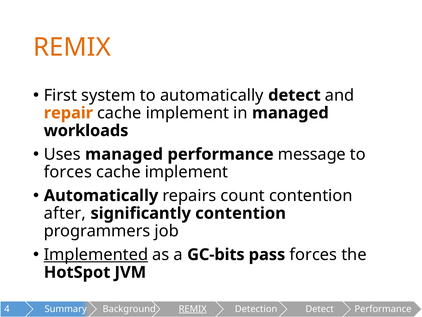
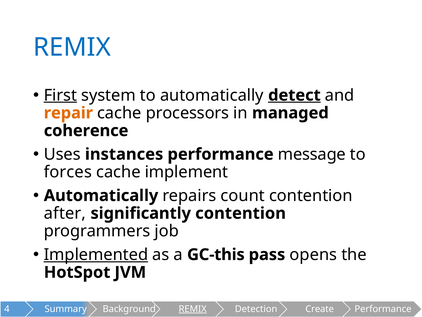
REMIX at (72, 47) colour: orange -> blue
First underline: none -> present
detect at (294, 95) underline: none -> present
implement at (187, 113): implement -> processors
workloads: workloads -> coherence
Uses managed: managed -> instances
GC-bits: GC-bits -> GC-this
pass forces: forces -> opens
Detect at (320, 309): Detect -> Create
